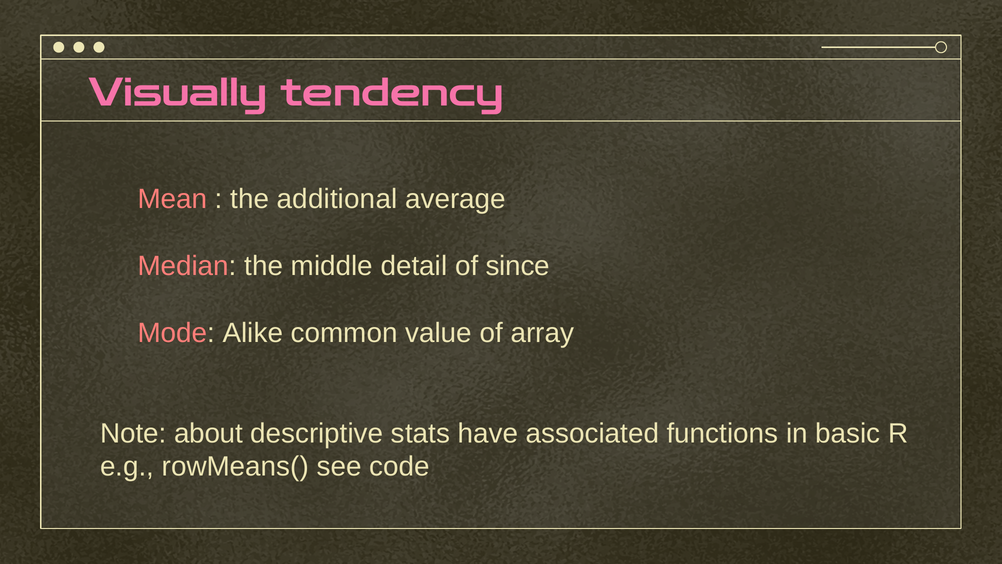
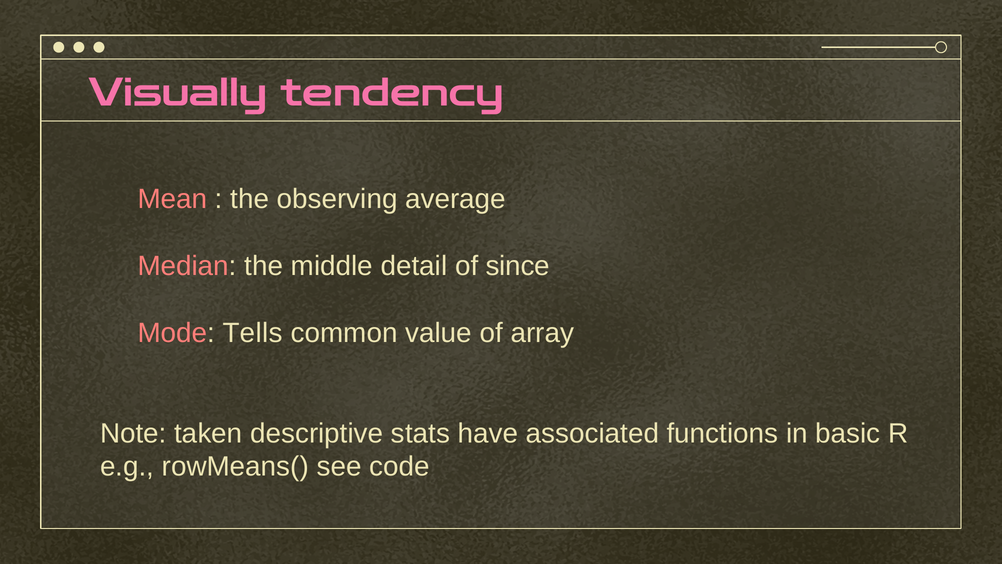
additional: additional -> observing
Alike: Alike -> Tells
about: about -> taken
